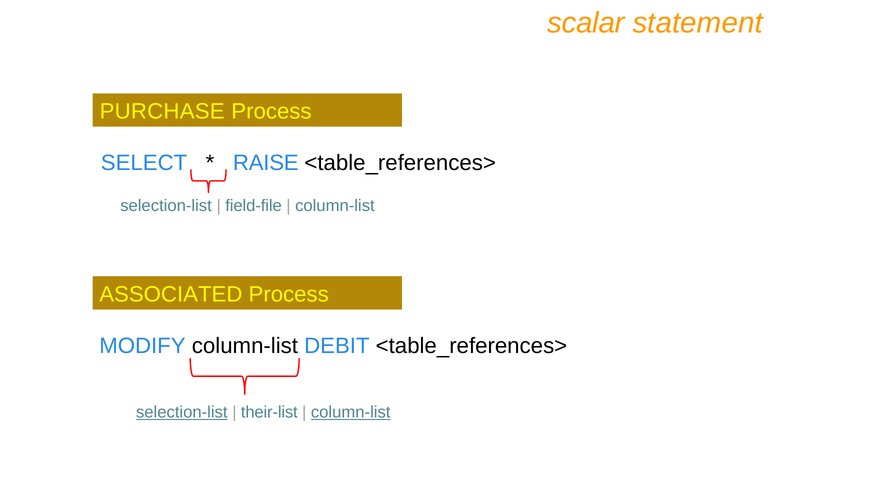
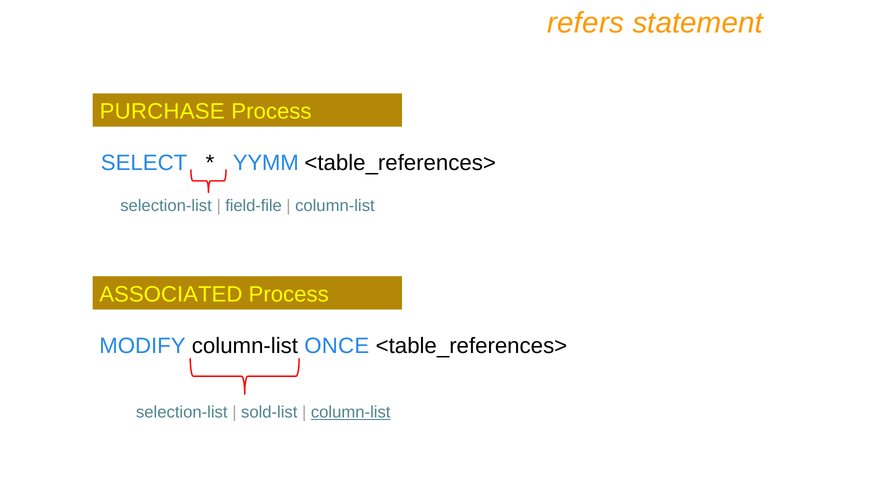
scalar: scalar -> refers
RAISE: RAISE -> YYMM
DEBIT: DEBIT -> ONCE
selection-list at (182, 412) underline: present -> none
their-list: their-list -> sold-list
